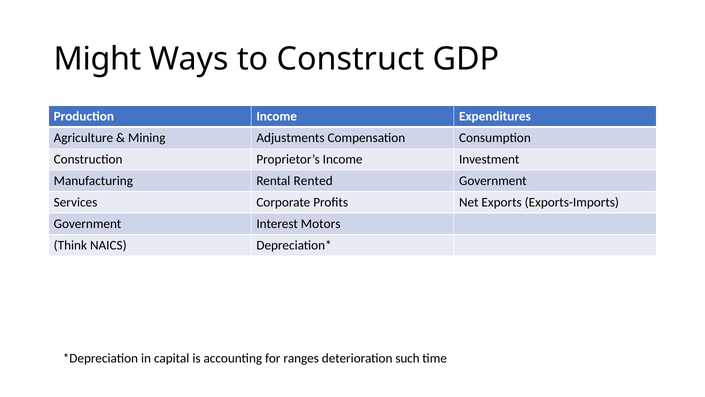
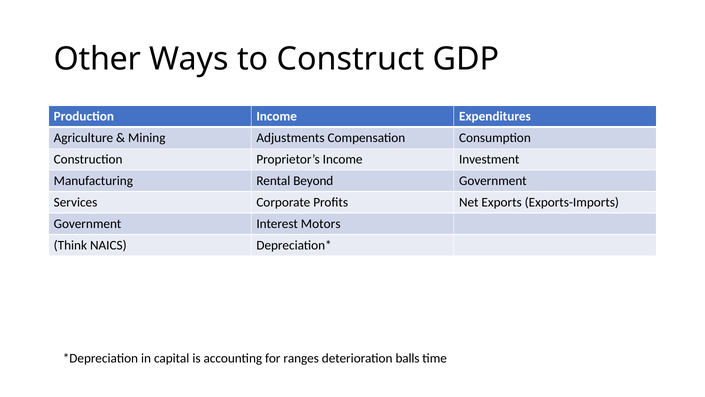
Might: Might -> Other
Rented: Rented -> Beyond
such: such -> balls
